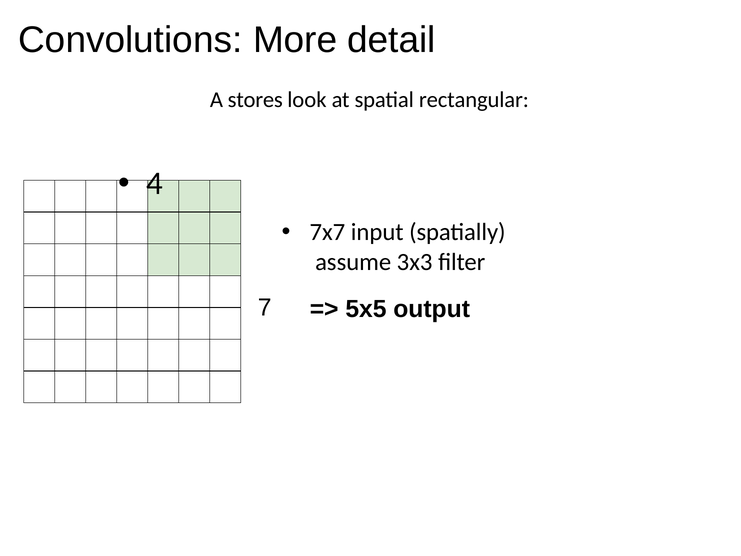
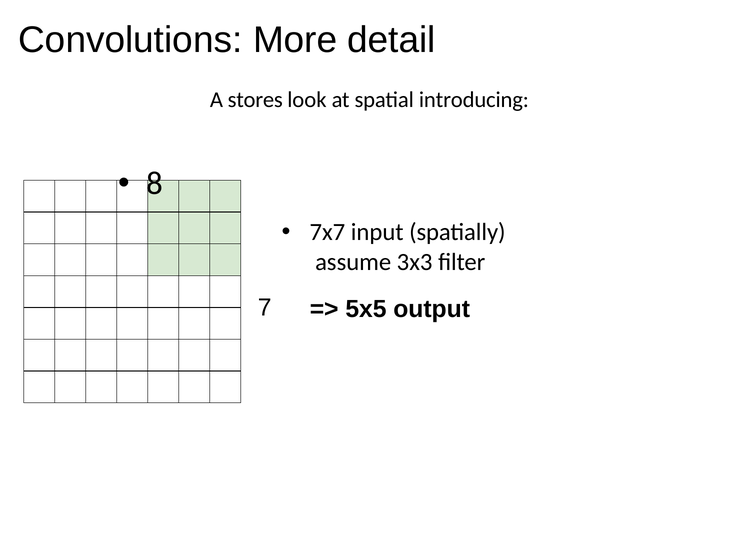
rectangular: rectangular -> introducing
4: 4 -> 8
